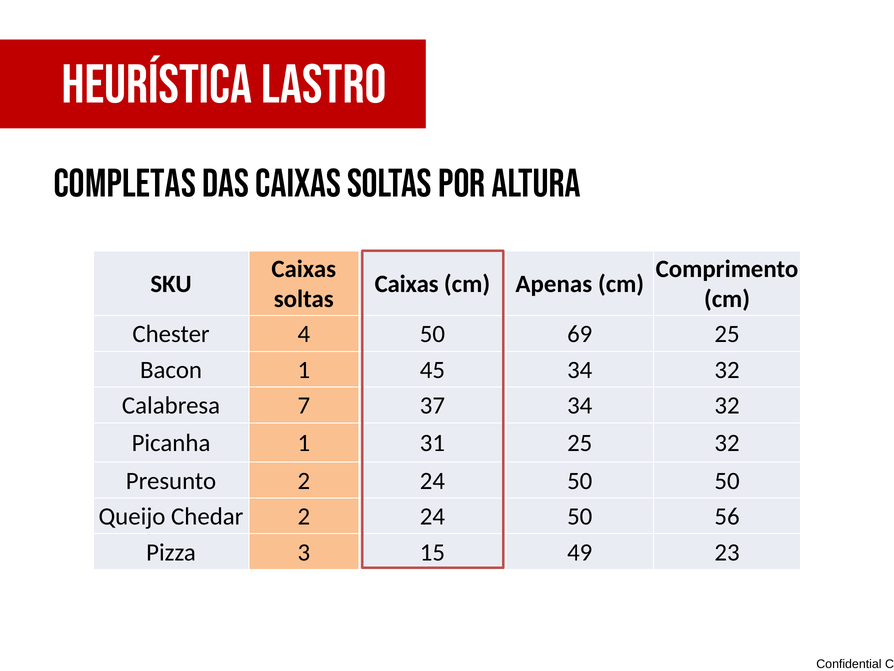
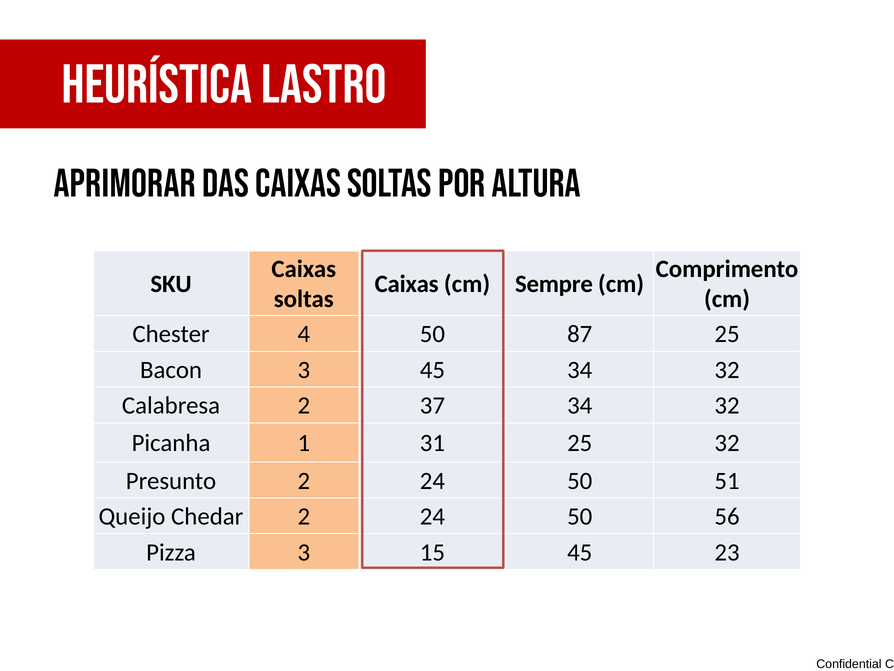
Completas: Completas -> Aprimorar
Apenas: Apenas -> Sempre
69: 69 -> 87
Bacon 1: 1 -> 3
Calabresa 7: 7 -> 2
50 50: 50 -> 51
15 49: 49 -> 45
